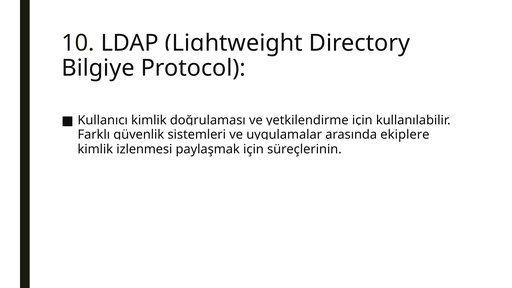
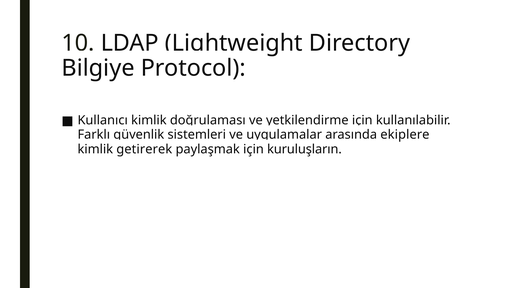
izlenmesi: izlenmesi -> getirerek
süreçlerinin: süreçlerinin -> kuruluşların
